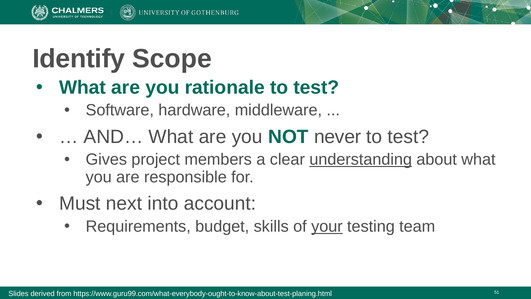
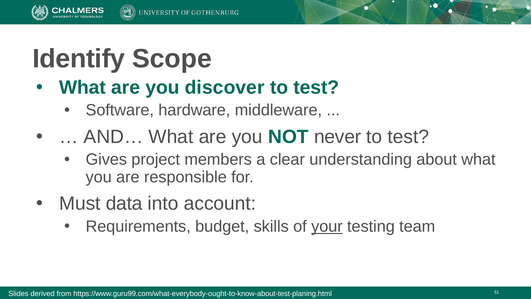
rationale: rationale -> discover
understanding underline: present -> none
next: next -> data
